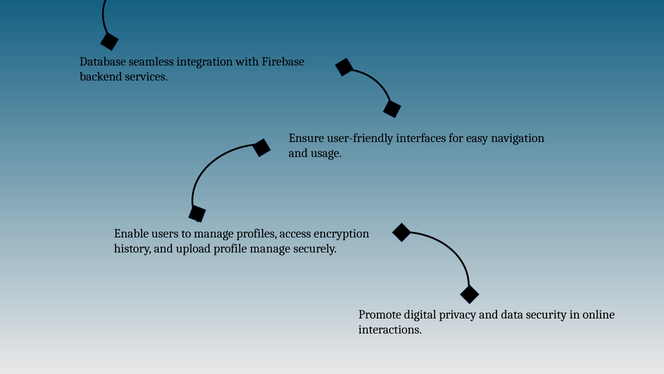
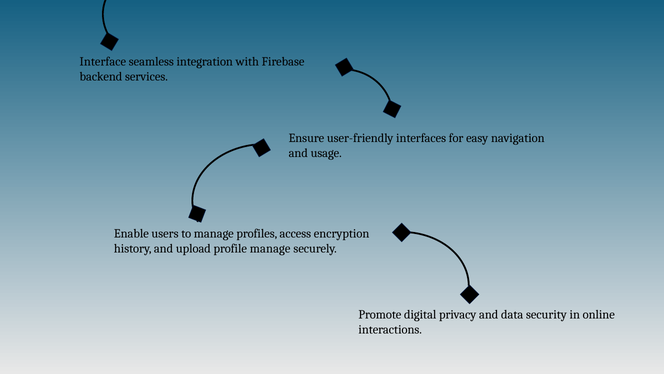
Database: Database -> Interface
